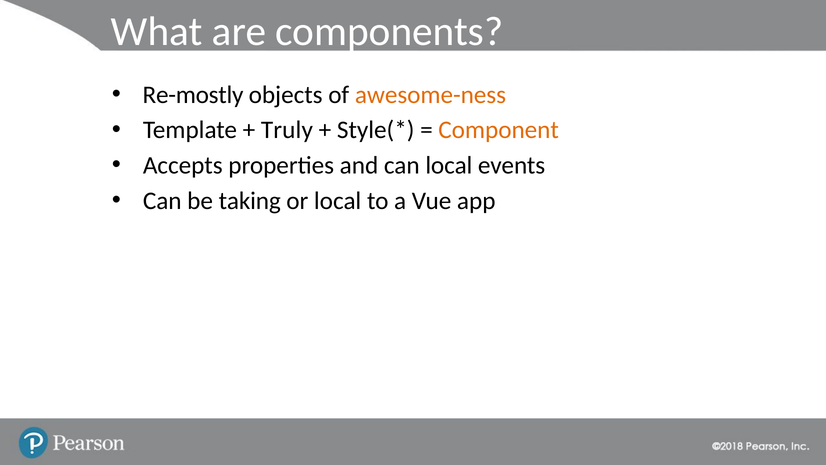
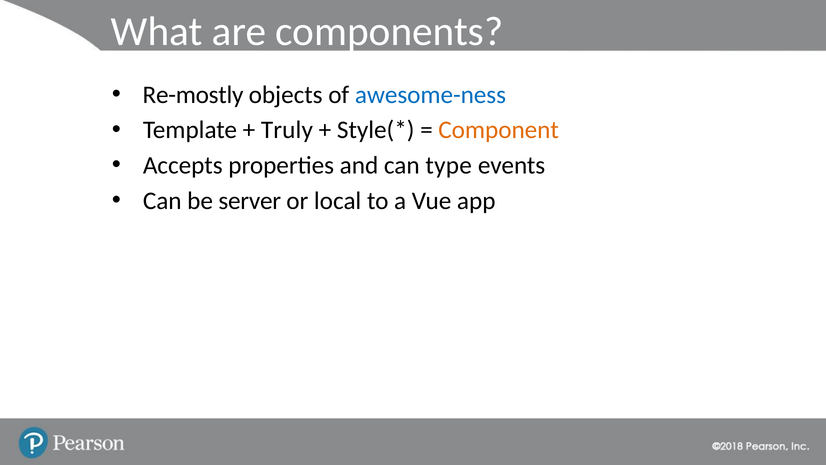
awesome-ness colour: orange -> blue
can local: local -> type
taking: taking -> server
